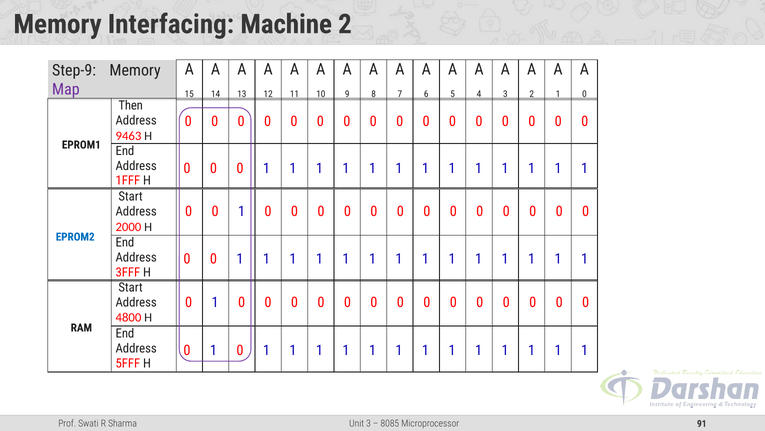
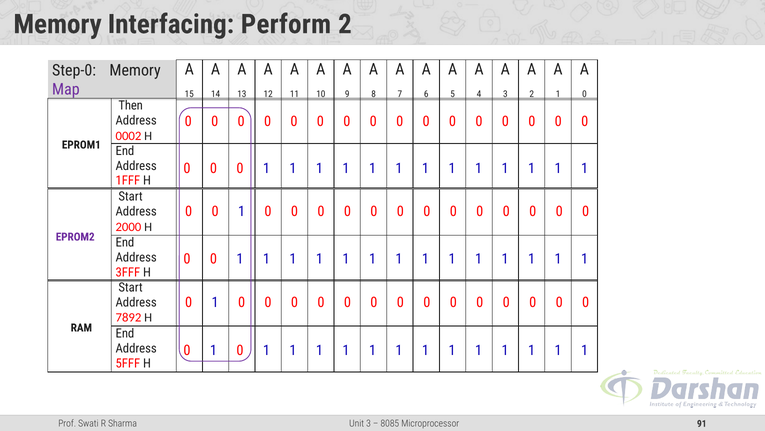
Machine: Machine -> Perform
Step-9: Step-9 -> Step-0
9463: 9463 -> 0002
EPROM2 colour: blue -> purple
4800: 4800 -> 7892
